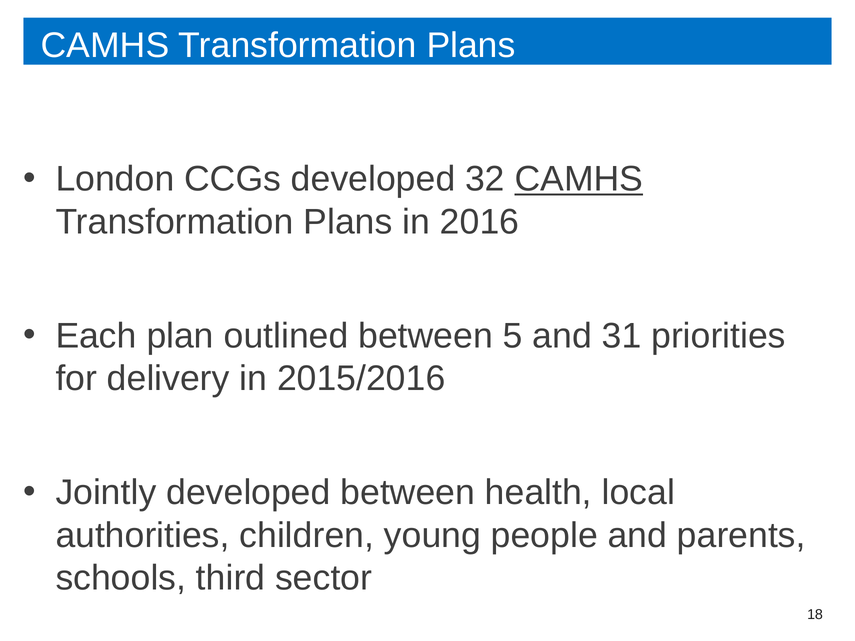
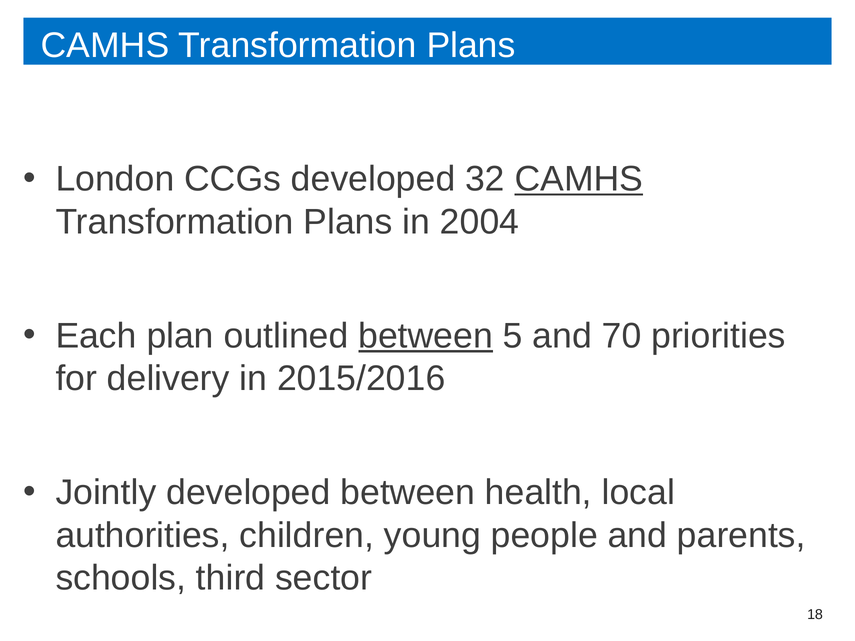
2016: 2016 -> 2004
between at (426, 336) underline: none -> present
31: 31 -> 70
